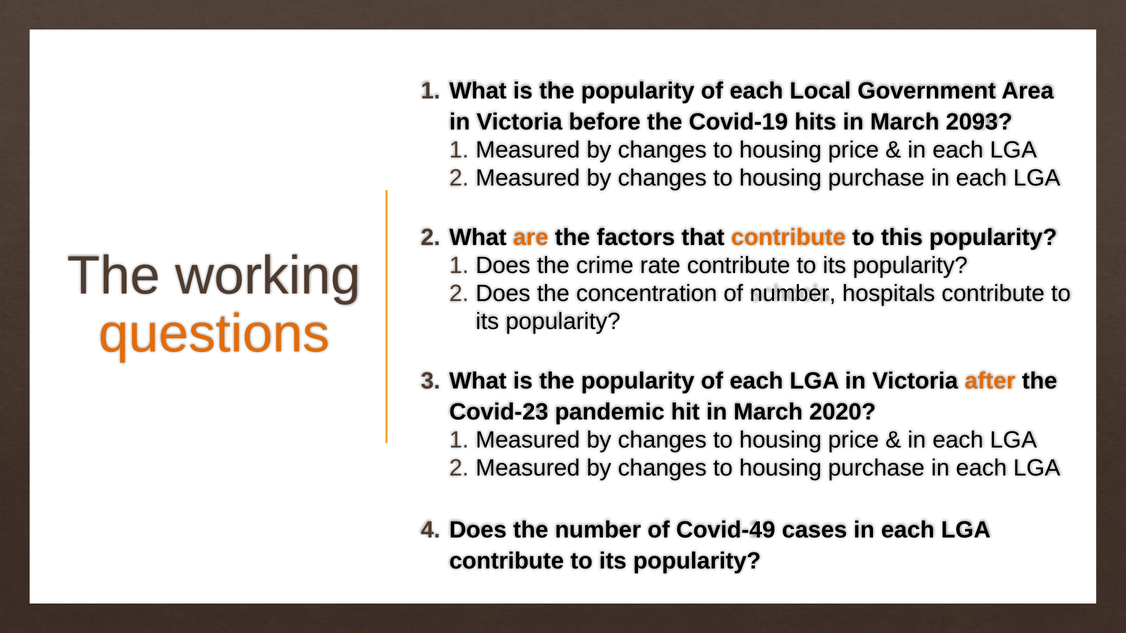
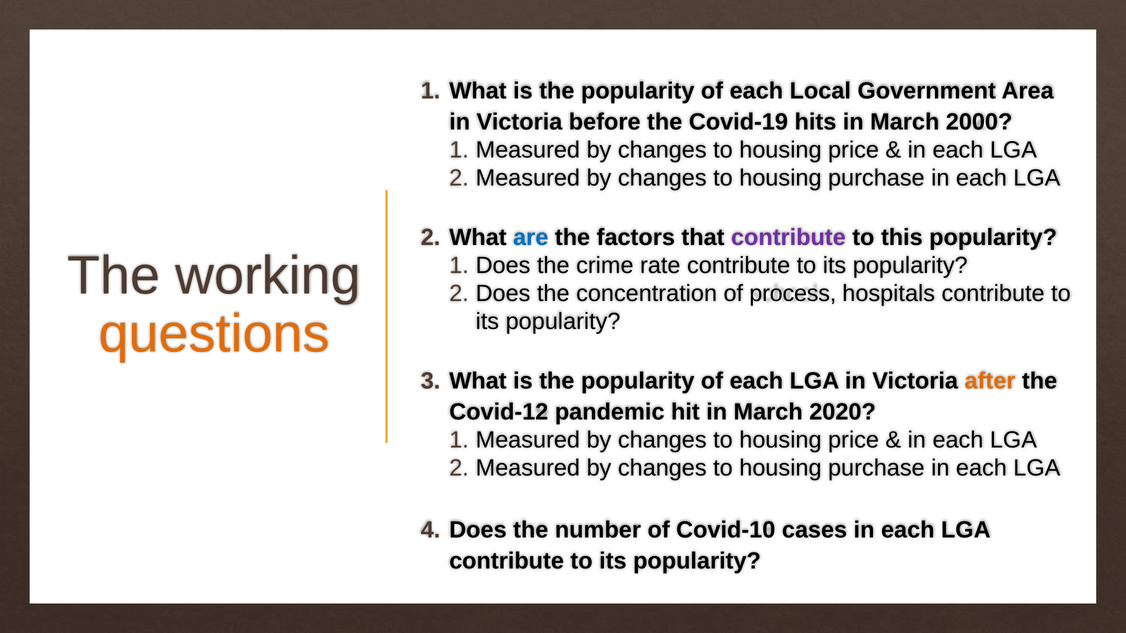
2093: 2093 -> 2000
are colour: orange -> blue
contribute at (788, 237) colour: orange -> purple
of number: number -> process
Covid-23: Covid-23 -> Covid-12
Covid-49: Covid-49 -> Covid-10
